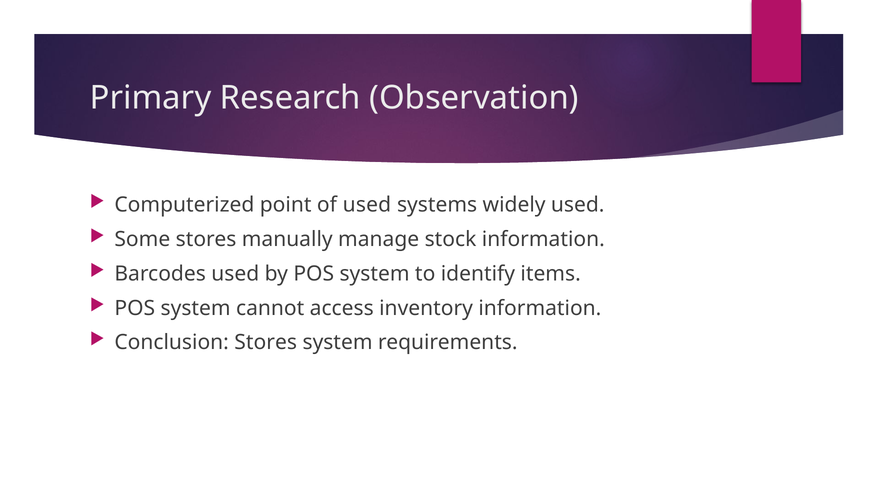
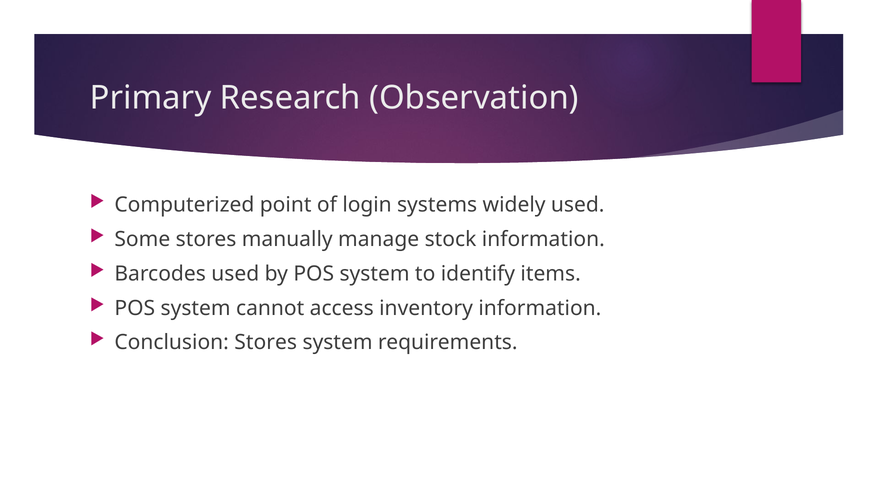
of used: used -> login
